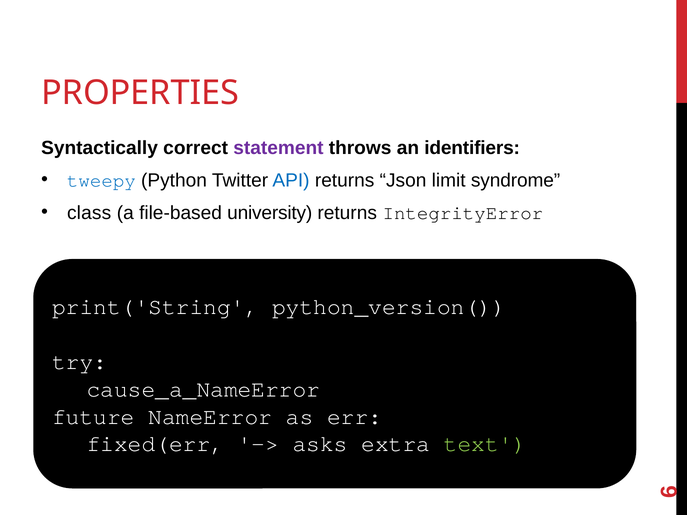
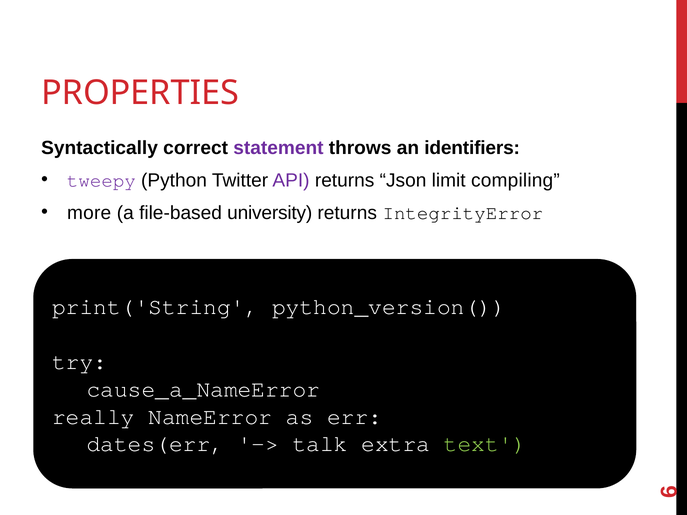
tweepy colour: blue -> purple
API colour: blue -> purple
syndrome: syndrome -> compiling
class: class -> more
future: future -> really
fixed(err: fixed(err -> dates(err
asks: asks -> talk
